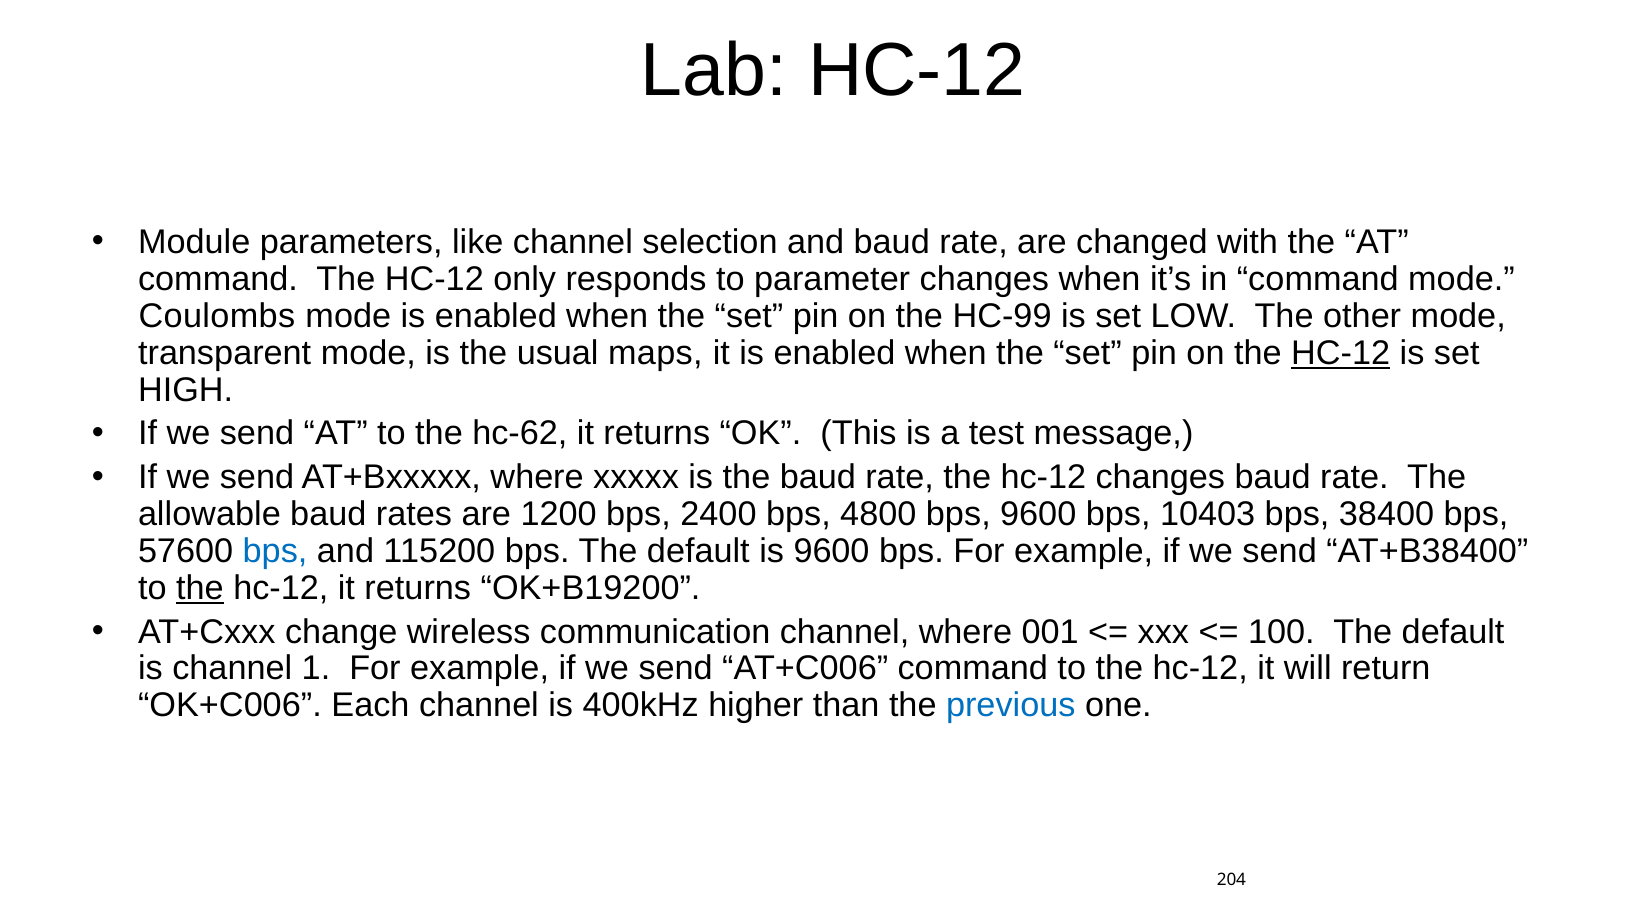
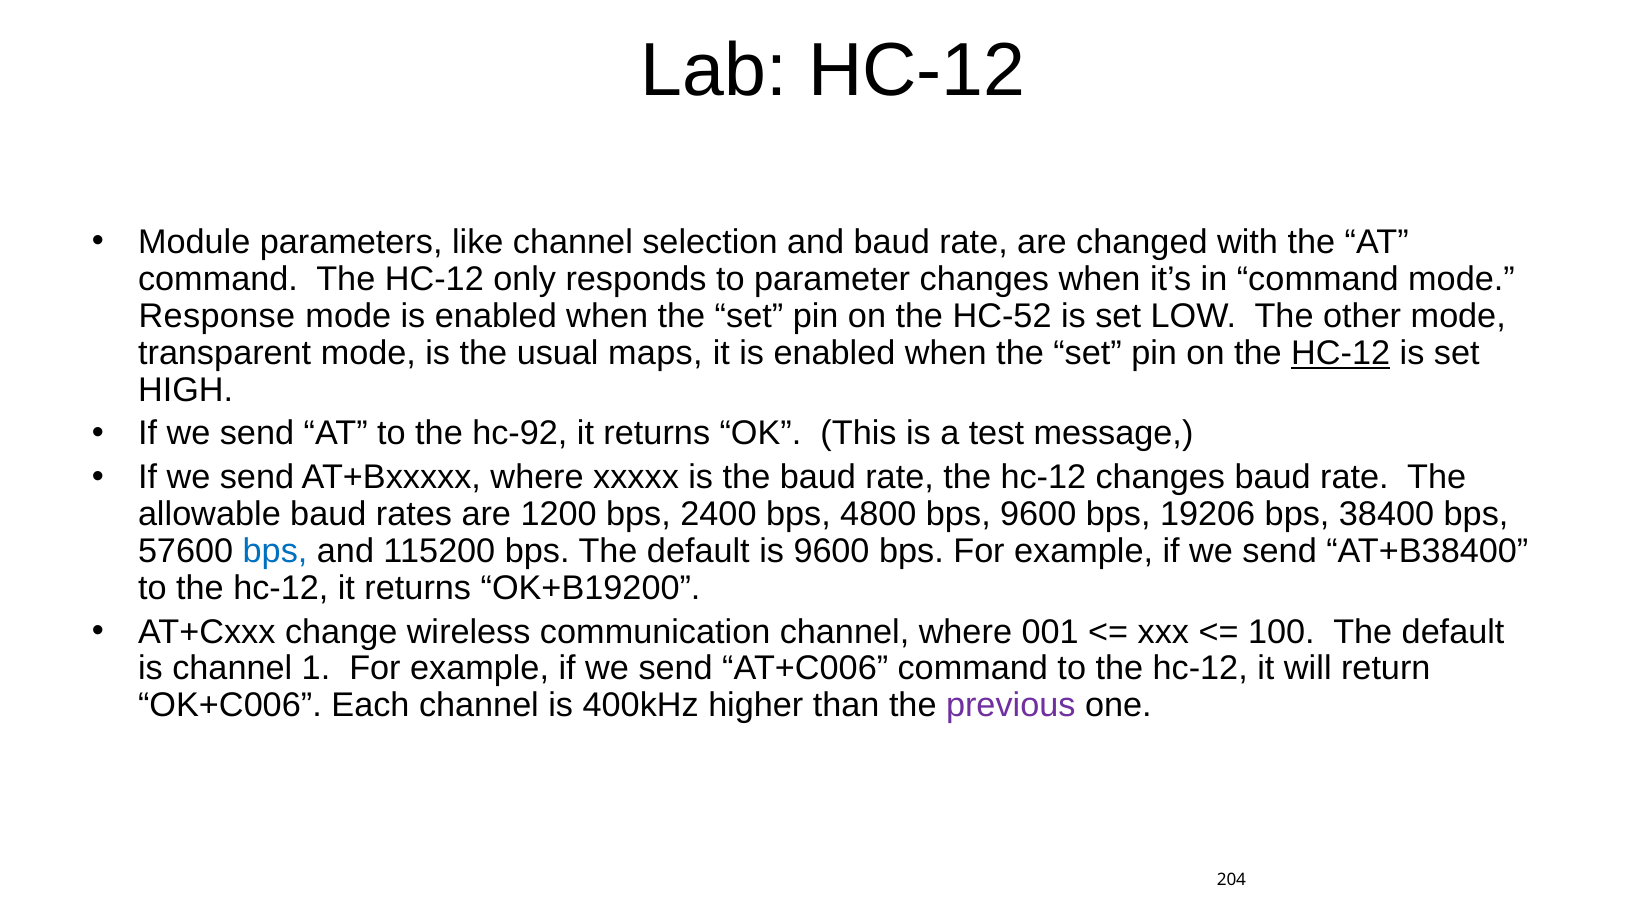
Coulombs: Coulombs -> Response
HC-99: HC-99 -> HC-52
hc-62: hc-62 -> hc-92
10403: 10403 -> 19206
the at (200, 588) underline: present -> none
previous colour: blue -> purple
